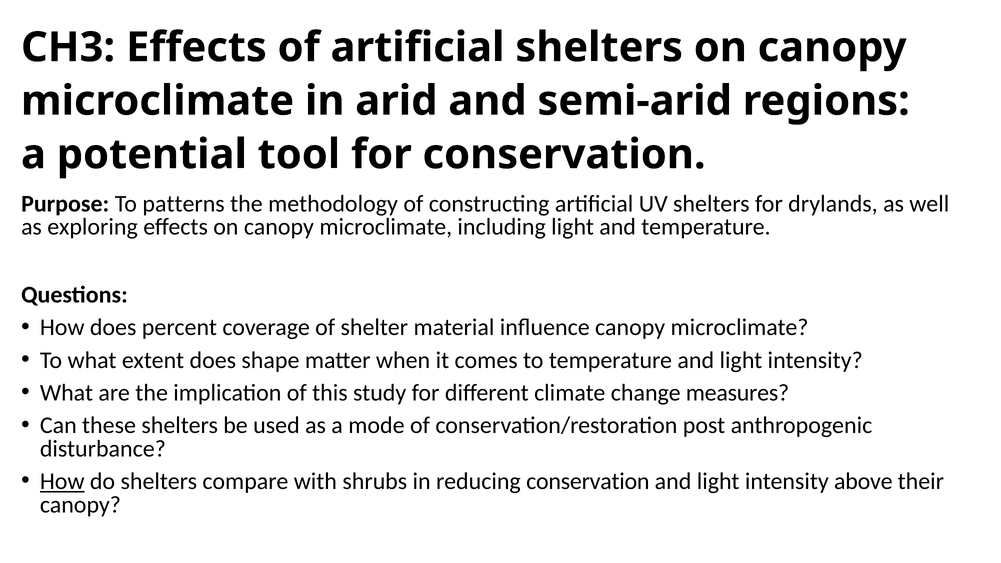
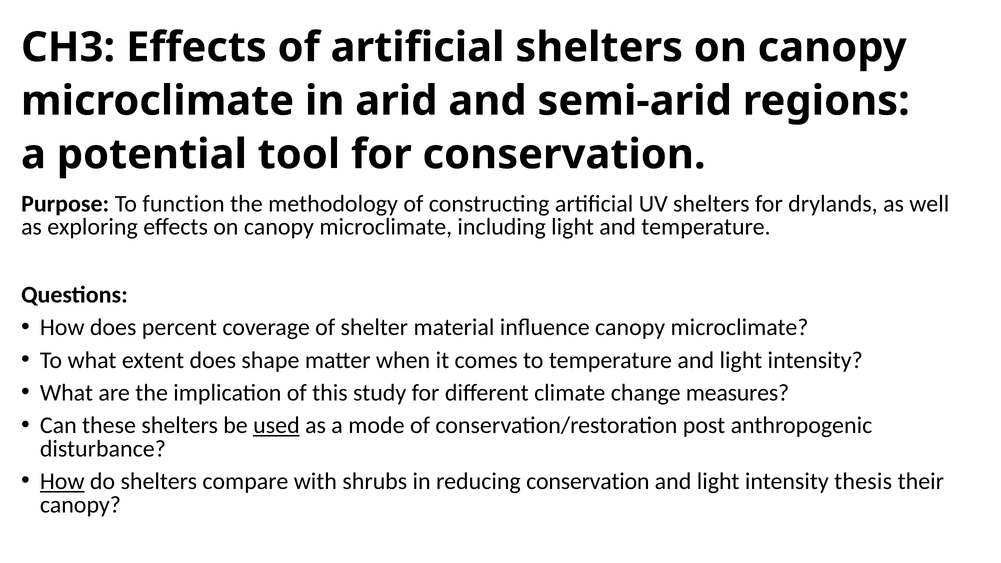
patterns: patterns -> function
used underline: none -> present
above: above -> thesis
